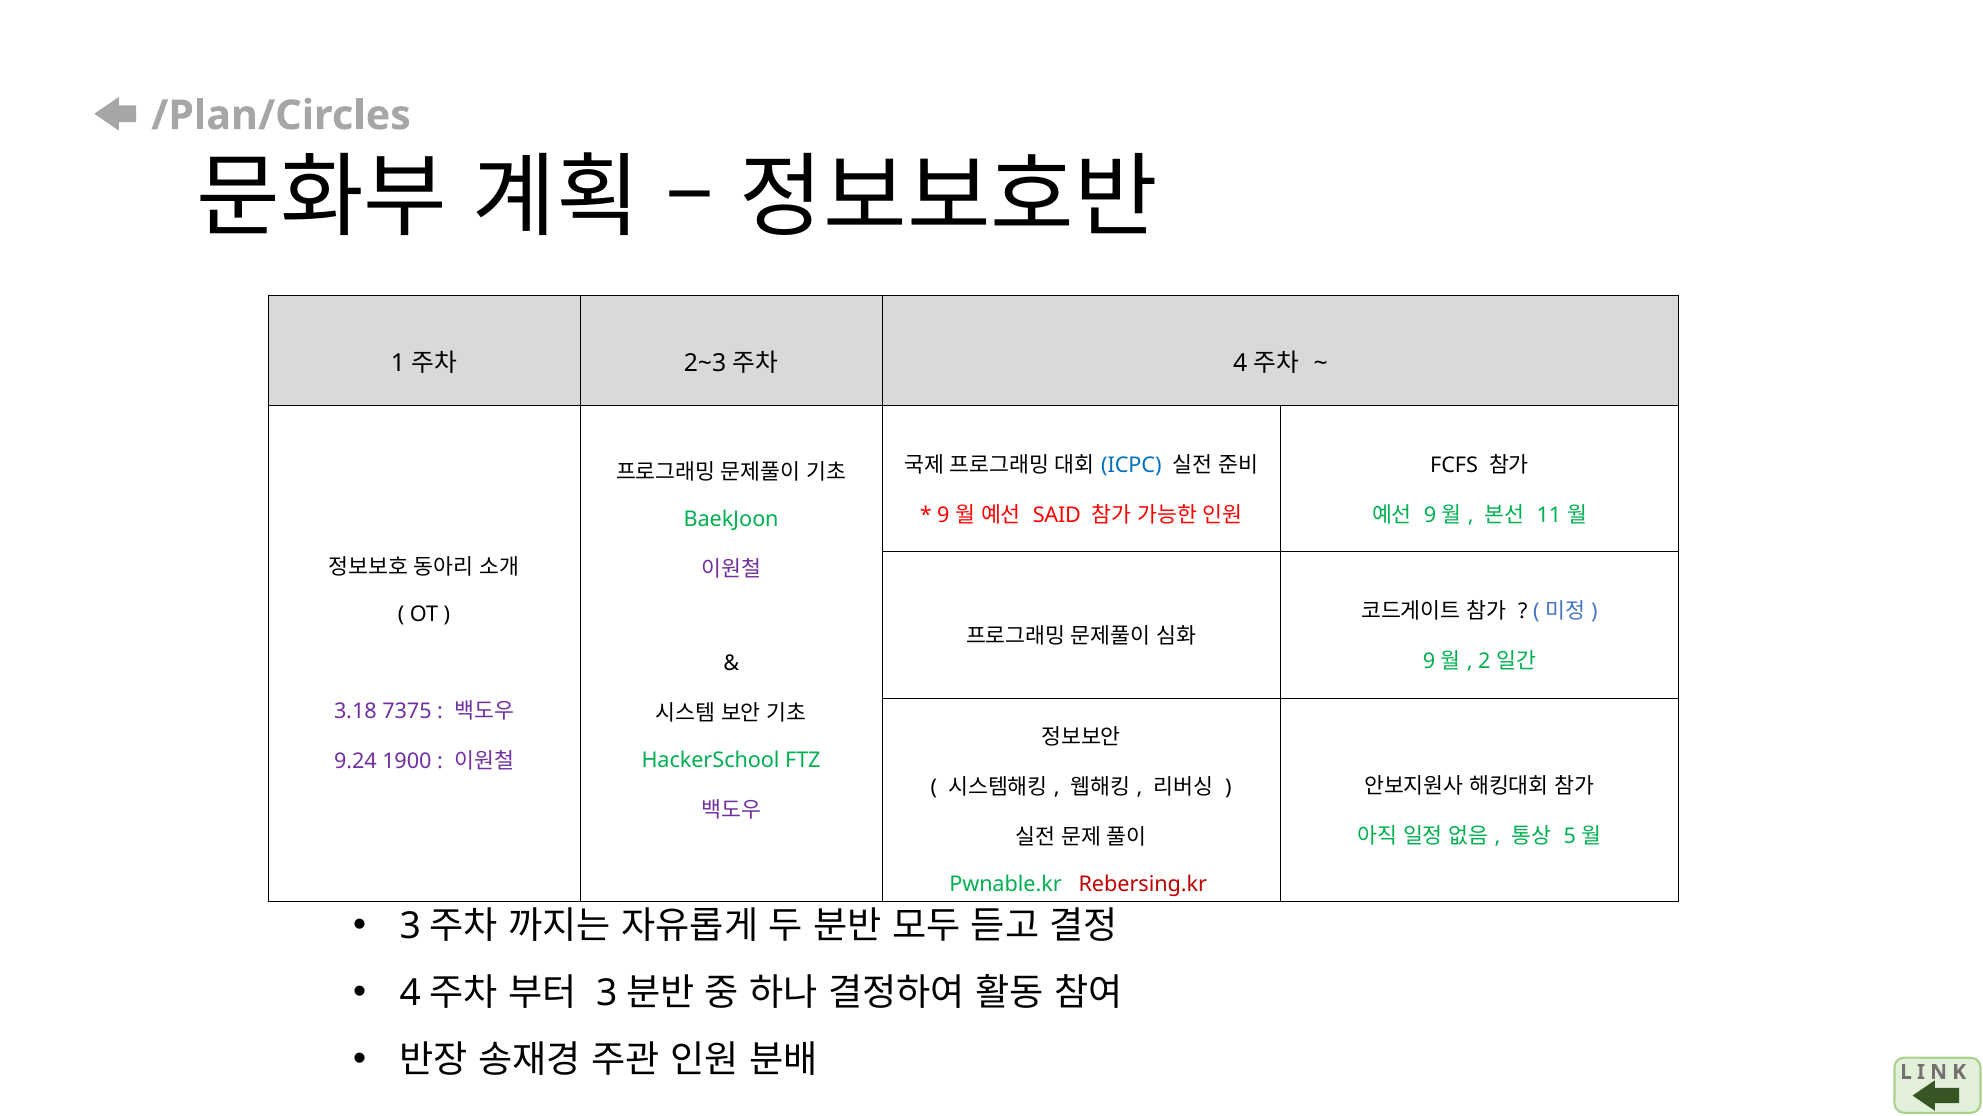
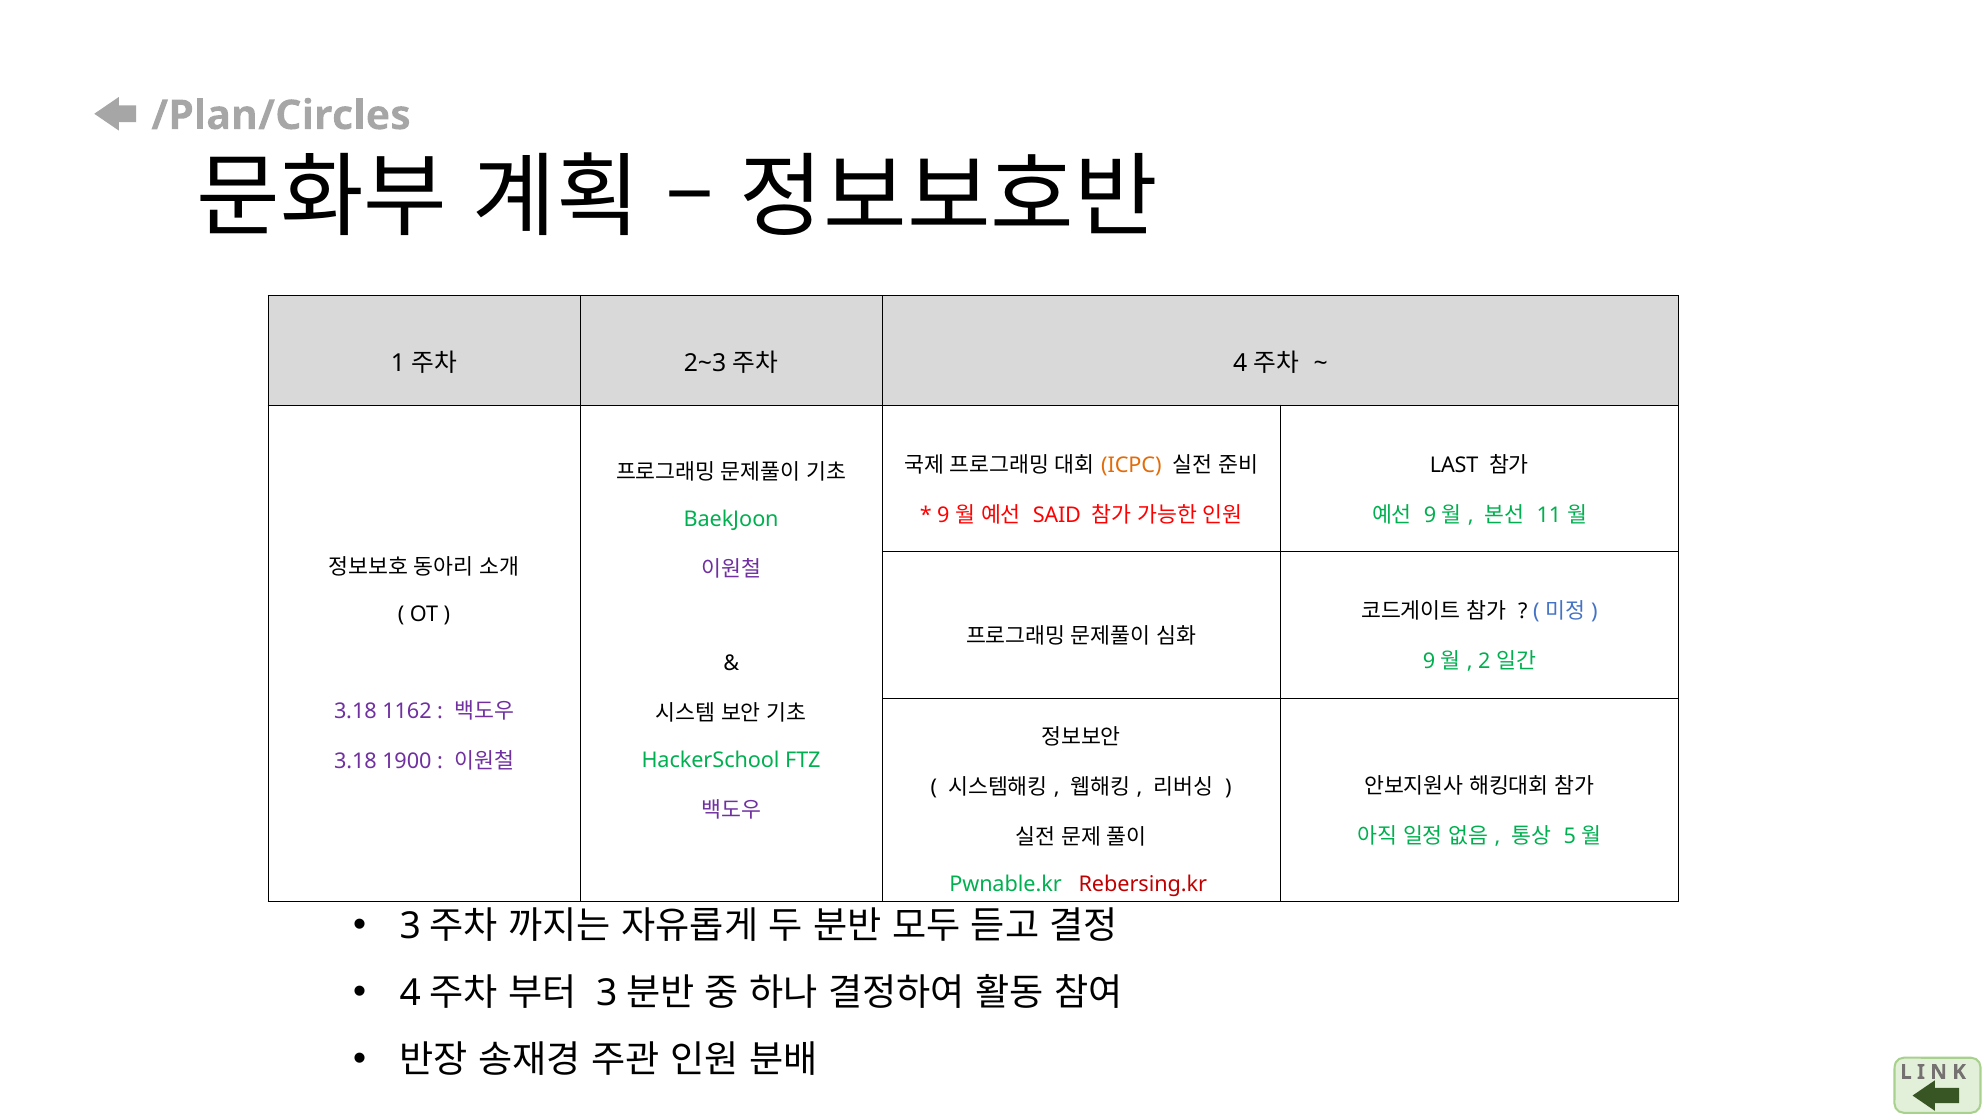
ICPC colour: blue -> orange
FCFS: FCFS -> LAST
7375: 7375 -> 1162
9.24 at (355, 761): 9.24 -> 3.18
